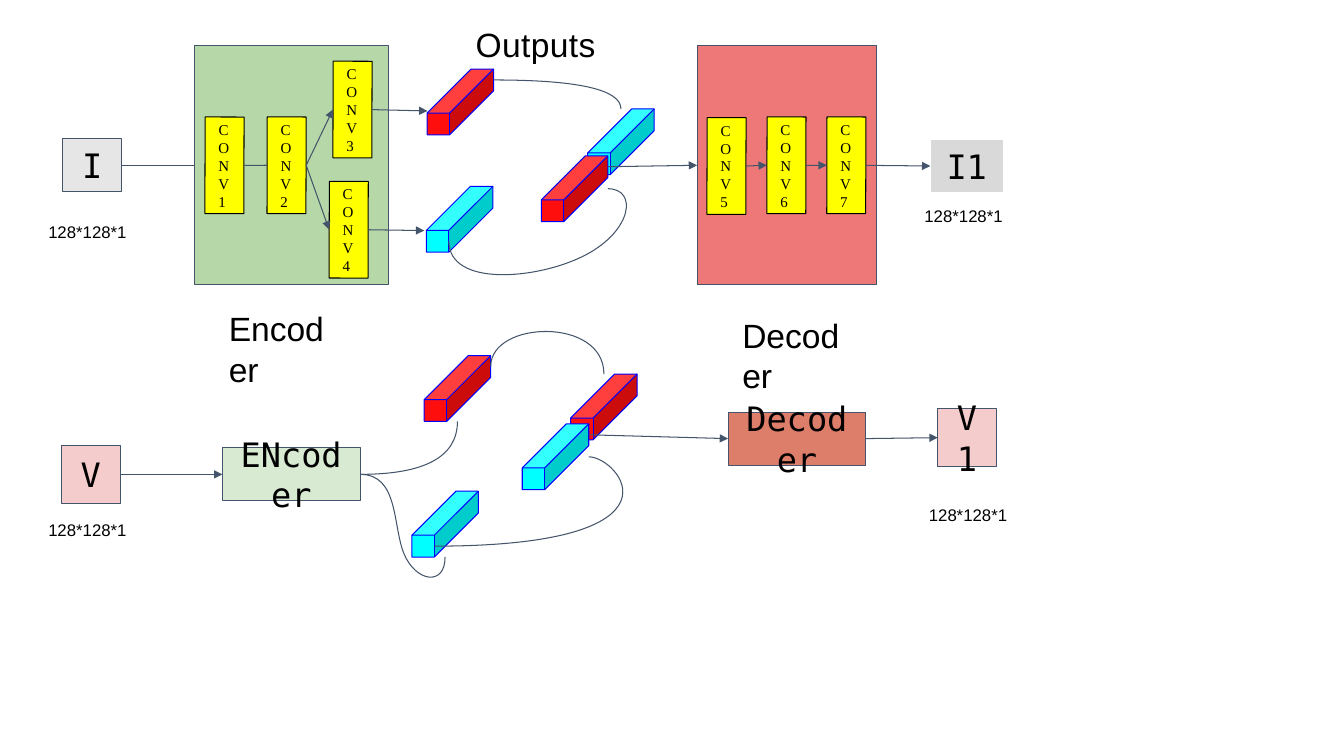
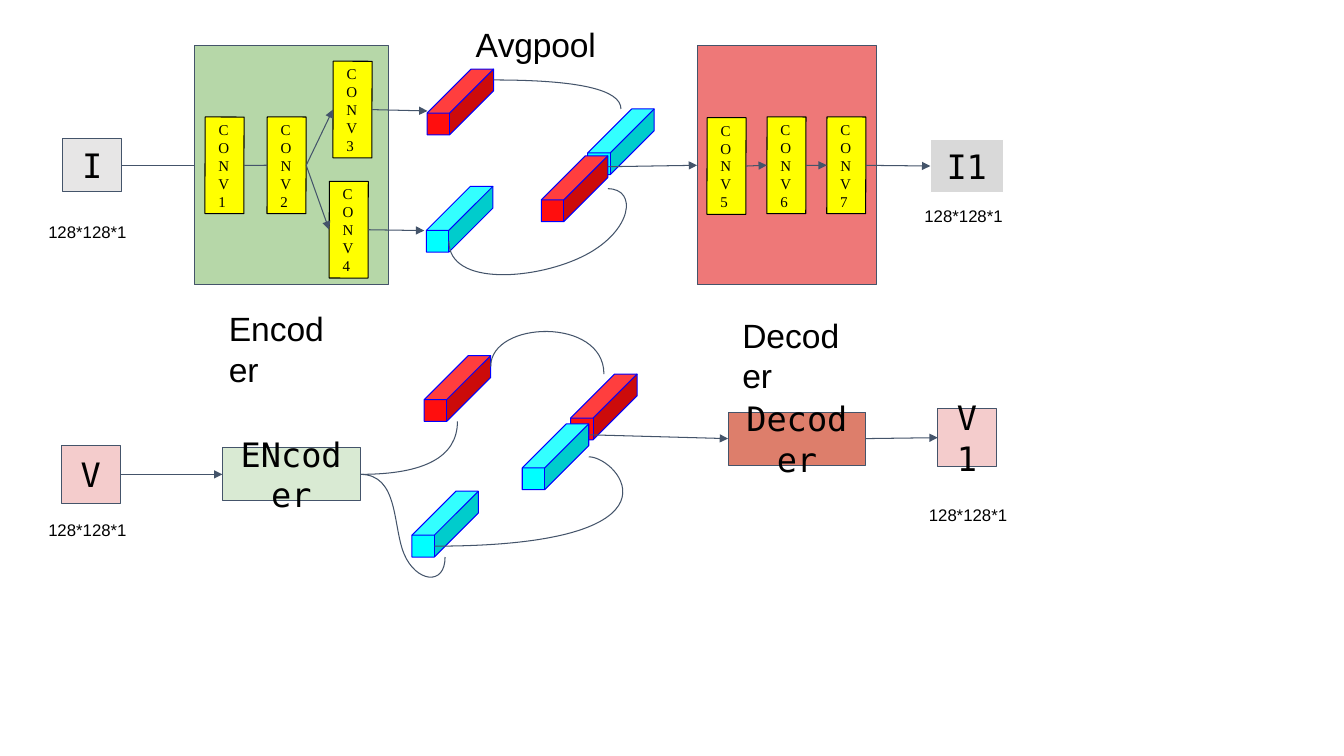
Outputs: Outputs -> Avgpool
